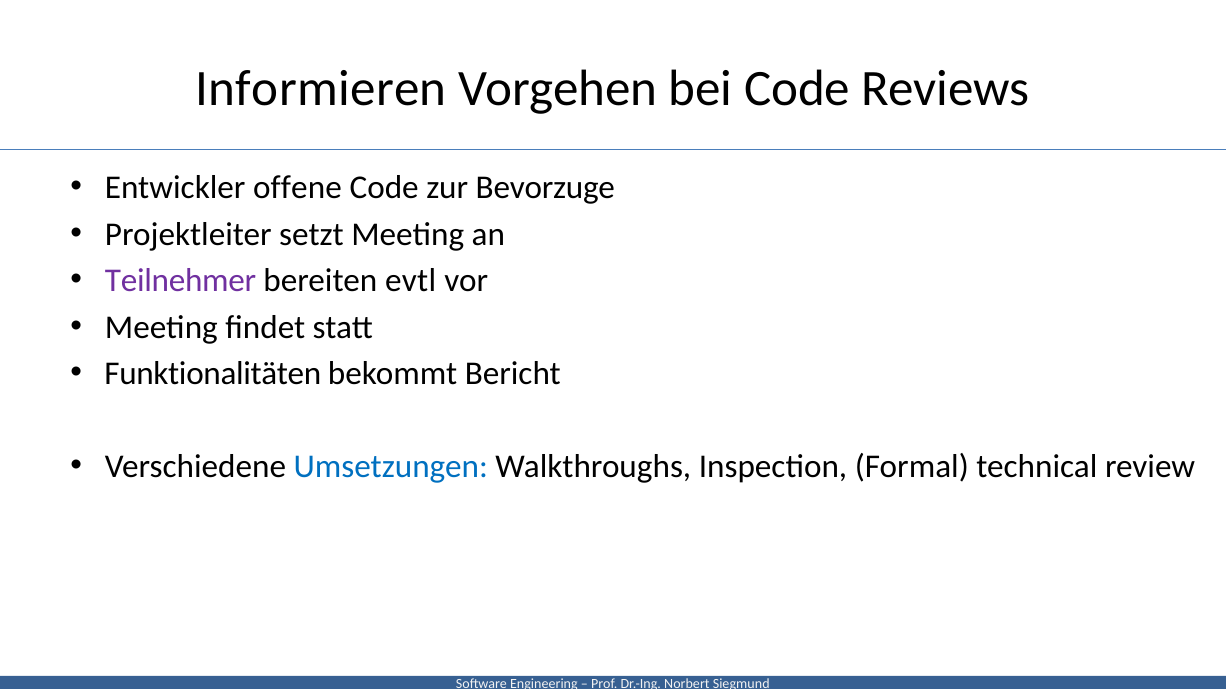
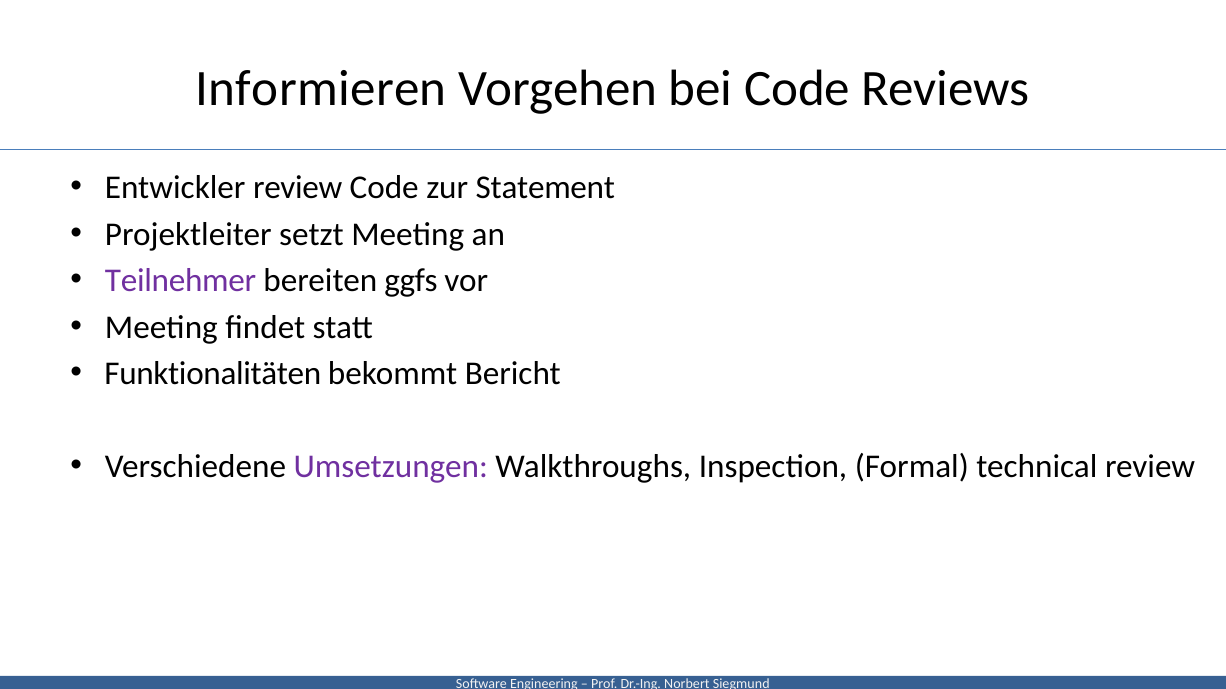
Entwickler offene: offene -> review
Bevorzuge: Bevorzuge -> Statement
evtl: evtl -> ggfs
Umsetzungen colour: blue -> purple
